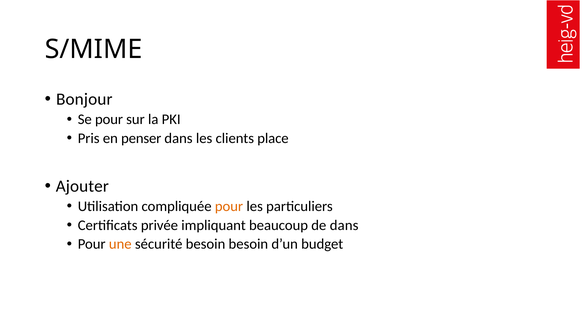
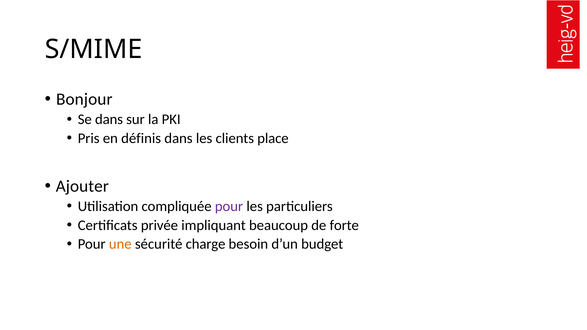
Se pour: pour -> dans
penser: penser -> définis
pour at (229, 206) colour: orange -> purple
de dans: dans -> forte
sécurité besoin: besoin -> charge
